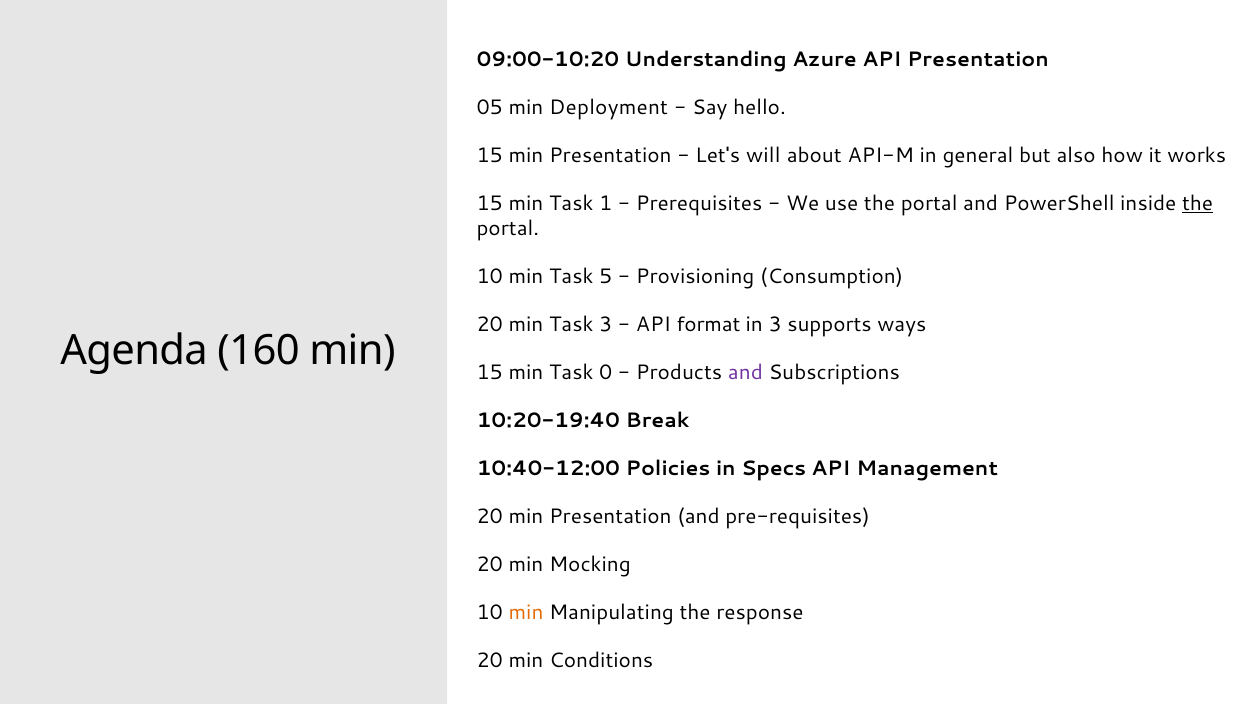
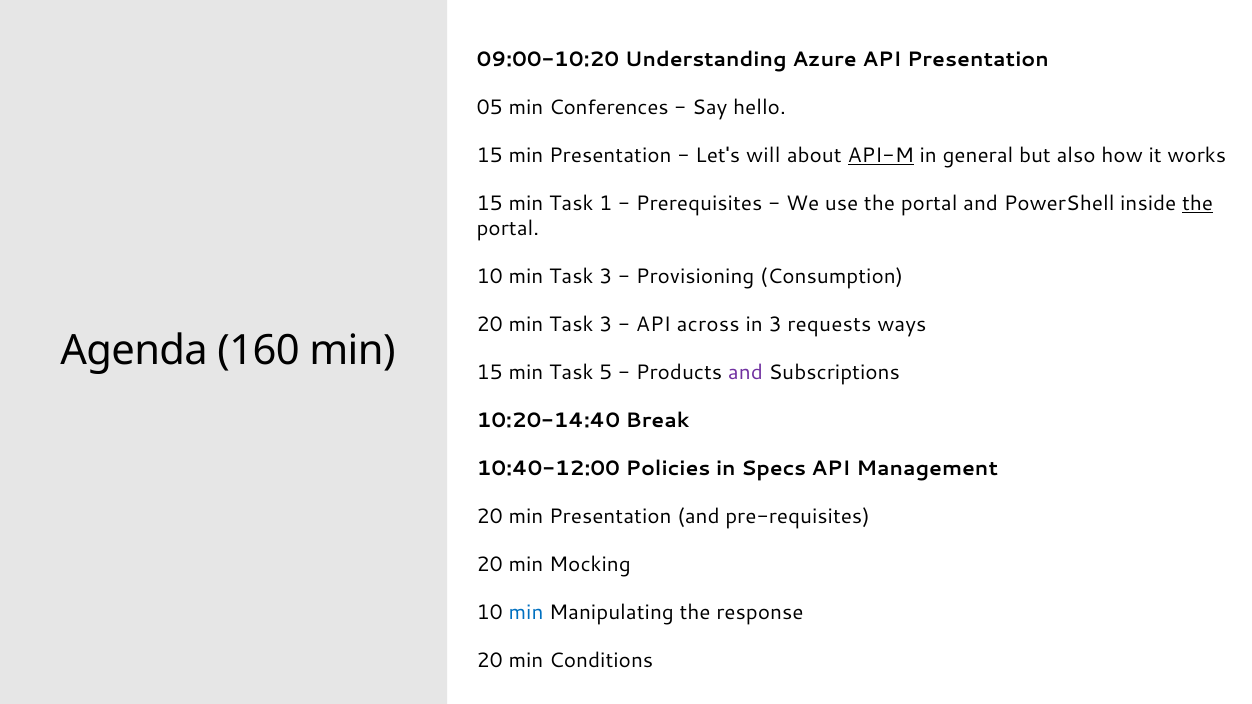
Deployment: Deployment -> Conferences
API-M underline: none -> present
10 min Task 5: 5 -> 3
format: format -> across
supports: supports -> requests
0: 0 -> 5
10:20-19:40: 10:20-19:40 -> 10:20-14:40
min at (526, 612) colour: orange -> blue
